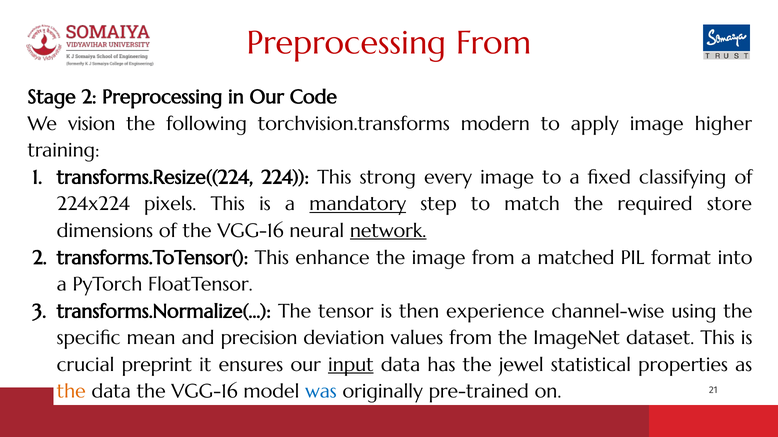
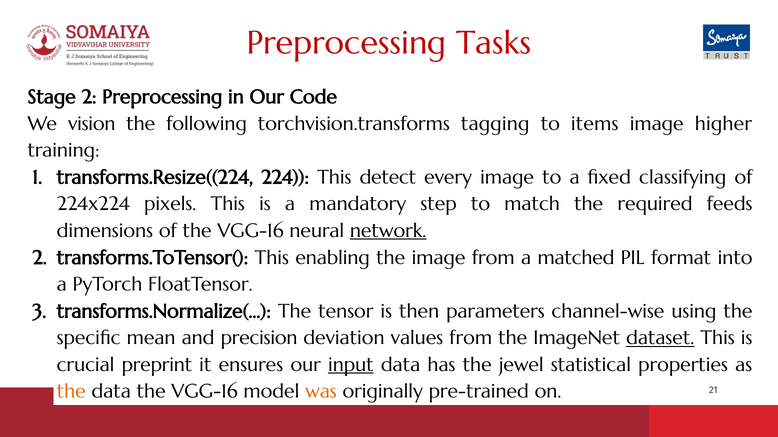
Preprocessing From: From -> Tasks
modern: modern -> tagging
apply: apply -> items
strong: strong -> detect
mandatory underline: present -> none
store: store -> feeds
enhance: enhance -> enabling
experience: experience -> parameters
dataset underline: none -> present
was colour: blue -> orange
